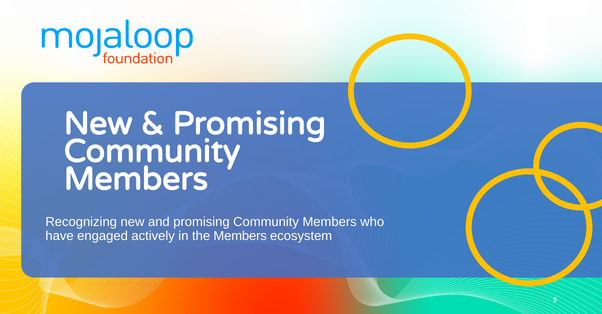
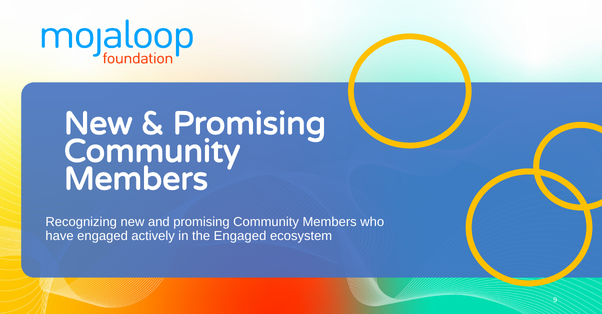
the Members: Members -> Engaged
